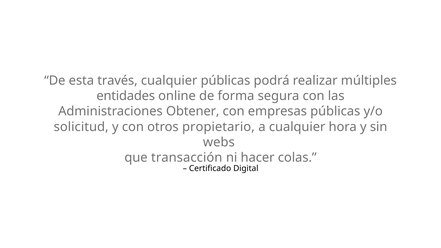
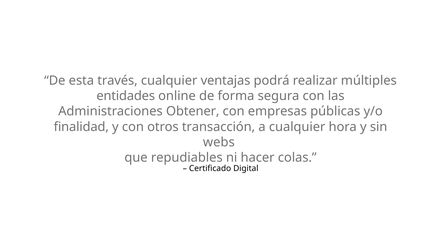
cualquier públicas: públicas -> ventajas
solicitud: solicitud -> finalidad
propietario: propietario -> transacción
transacción: transacción -> repudiables
